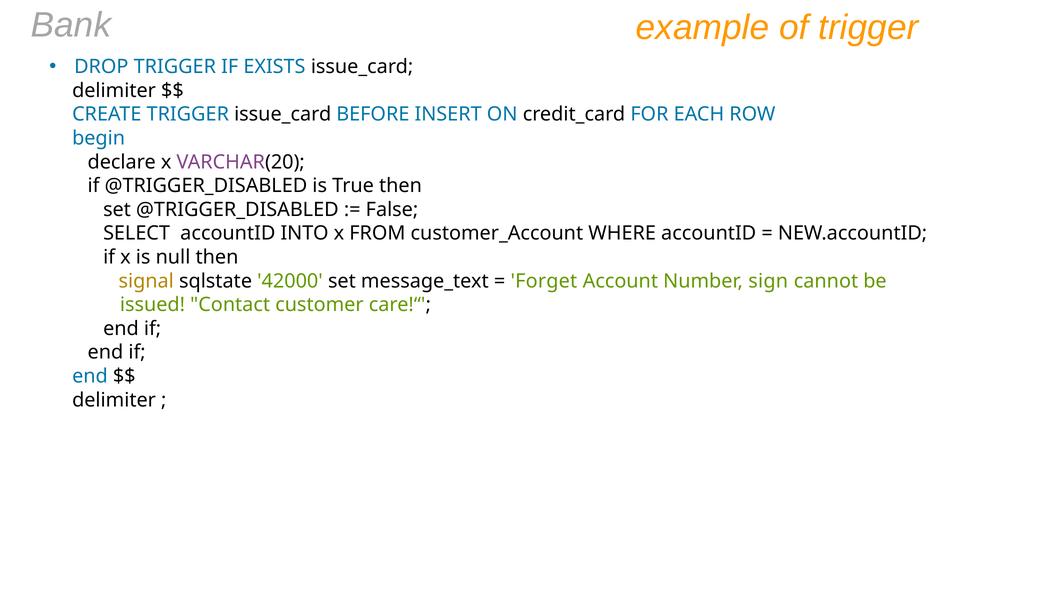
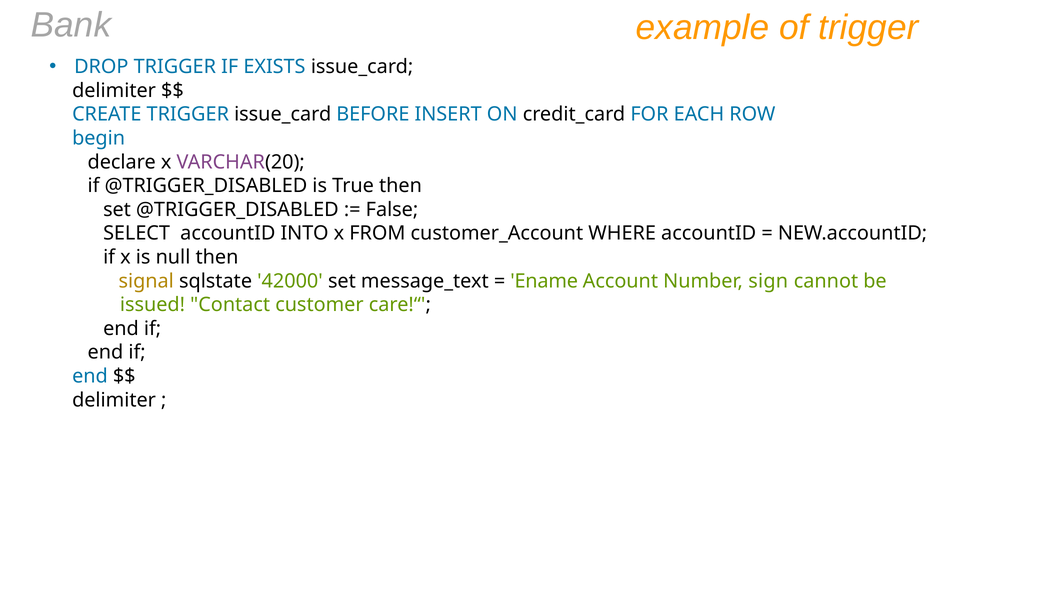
Forget: Forget -> Ename
